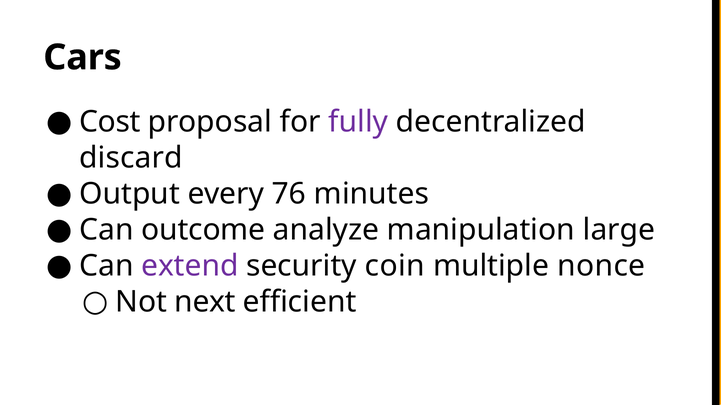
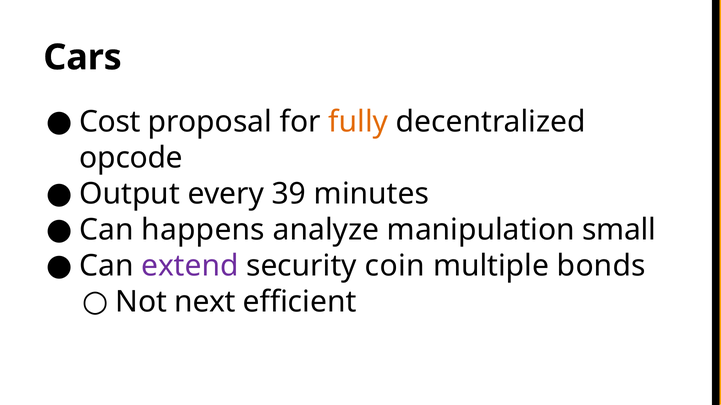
fully colour: purple -> orange
discard: discard -> opcode
76: 76 -> 39
outcome: outcome -> happens
large: large -> small
nonce: nonce -> bonds
